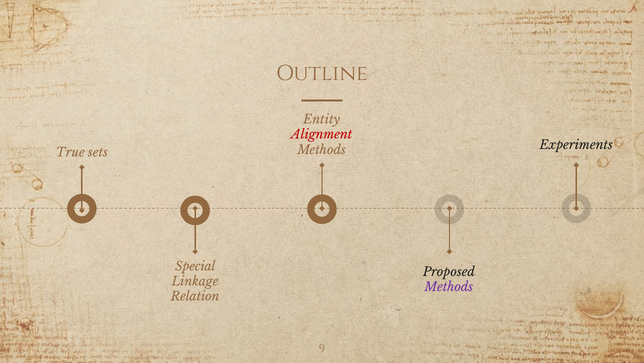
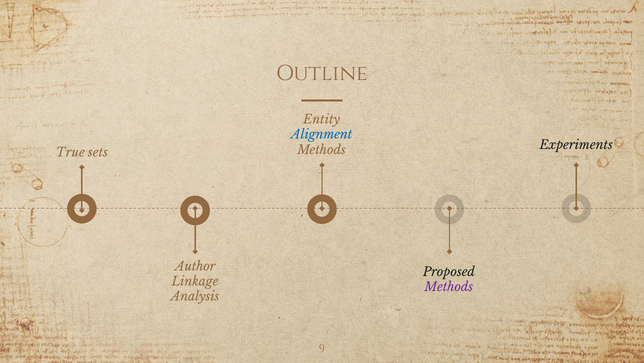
Alignment colour: red -> blue
Special: Special -> Author
Relation: Relation -> Analysis
